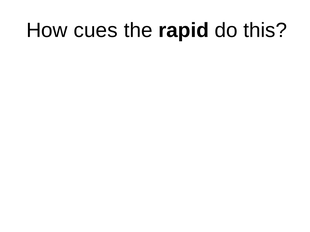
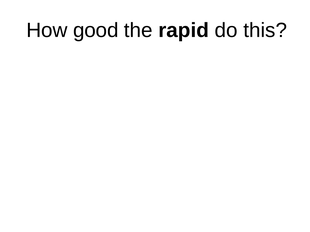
cues: cues -> good
